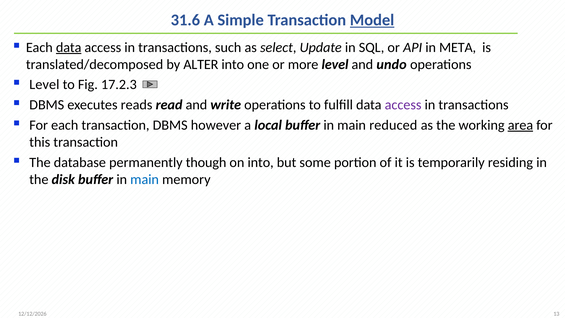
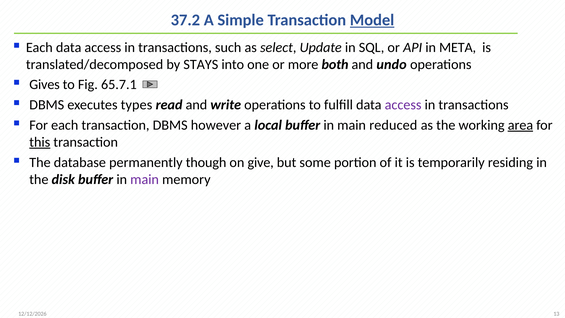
31.6: 31.6 -> 37.2
data at (69, 47) underline: present -> none
ALTER: ALTER -> STAYS
more level: level -> both
Level at (44, 85): Level -> Gives
17.2.3: 17.2.3 -> 65.7.1
reads: reads -> types
this underline: none -> present
on into: into -> give
main at (145, 179) colour: blue -> purple
